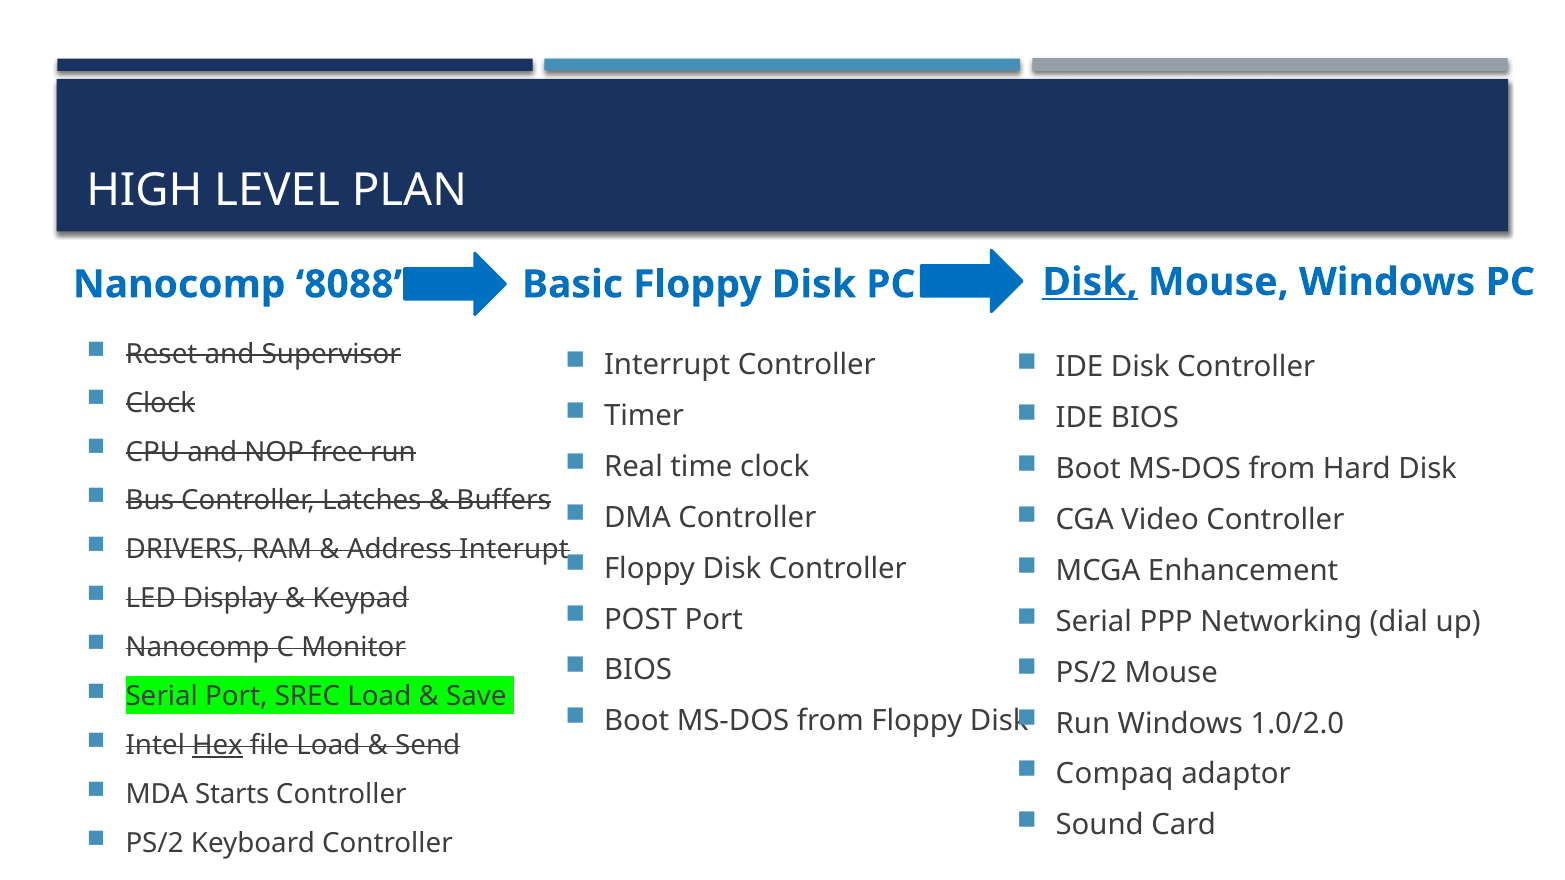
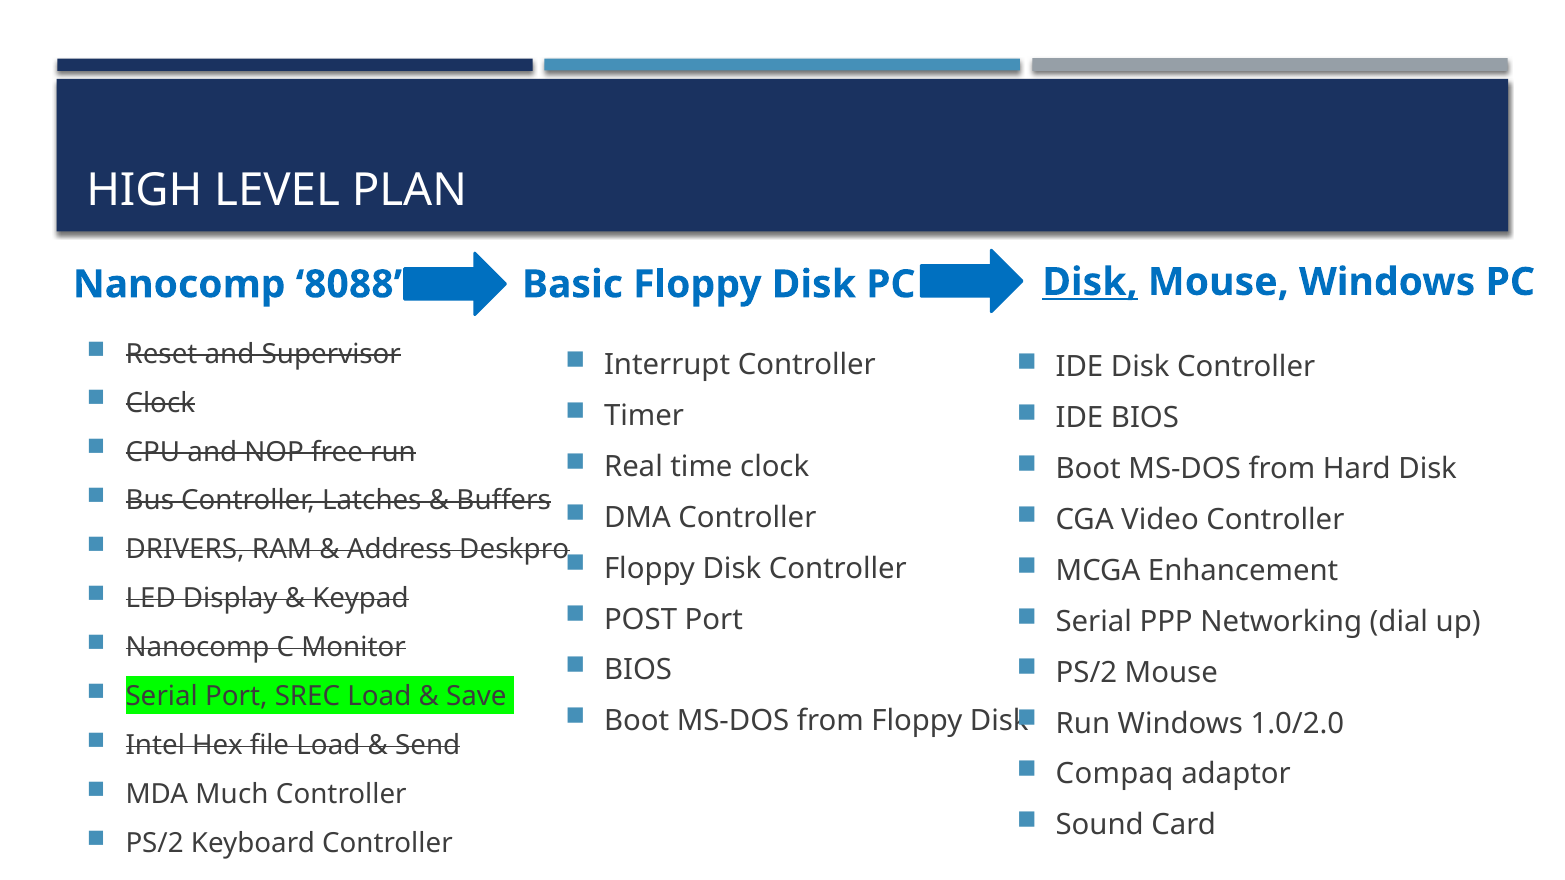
Interupt: Interupt -> Deskpro
Hex underline: present -> none
Starts: Starts -> Much
